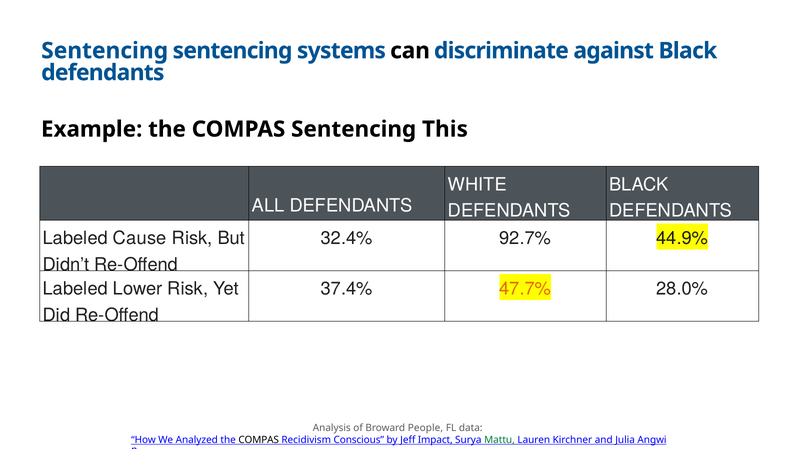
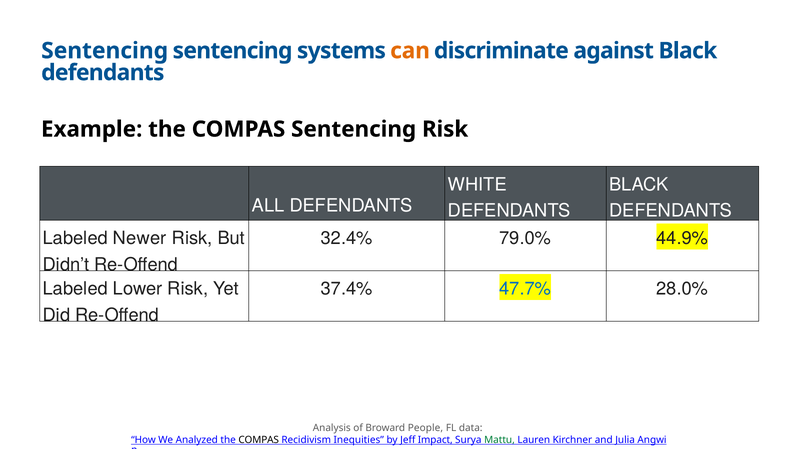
can colour: black -> orange
Sentencing This: This -> Risk
Cause: Cause -> Newer
92.7%: 92.7% -> 79.0%
47.7% colour: orange -> blue
Conscious: Conscious -> Inequities
